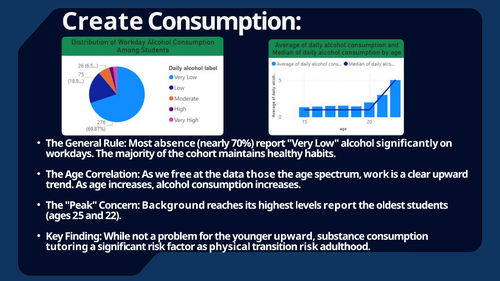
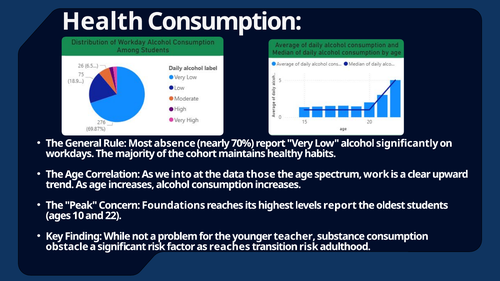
Create: Create -> Health
free: free -> into
Background: Background -> Foundations
25: 25 -> 10
younger upward: upward -> teacher
tutoring: tutoring -> obstacle
as physical: physical -> reaches
